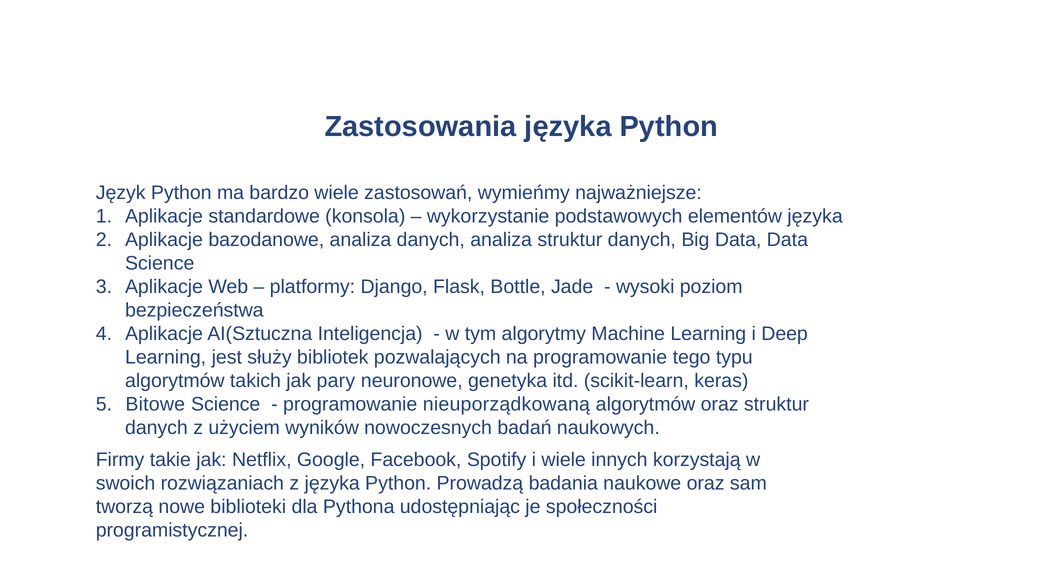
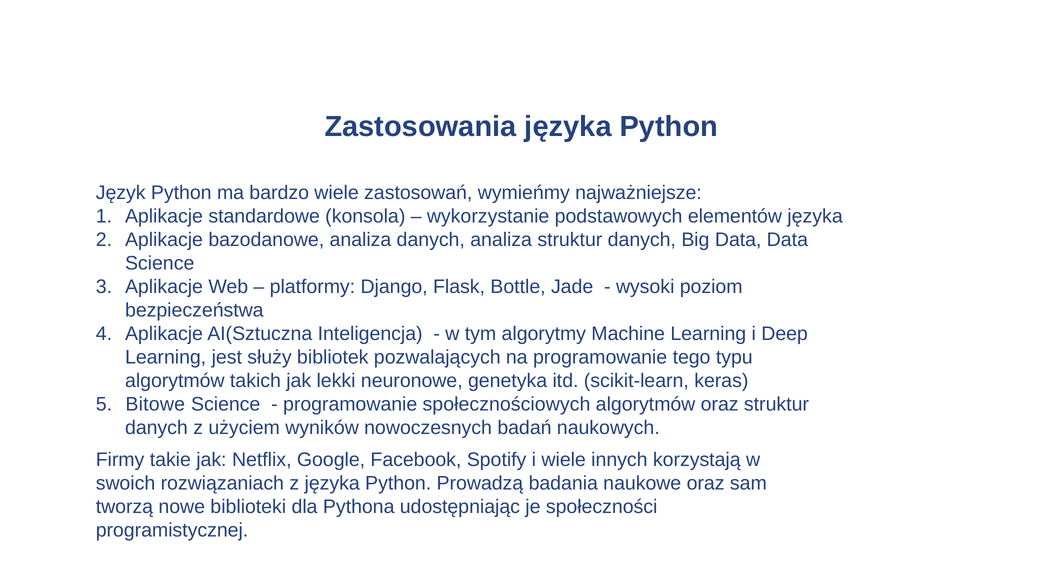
pary: pary -> lekki
nieuporządkowaną: nieuporządkowaną -> społecznościowych
